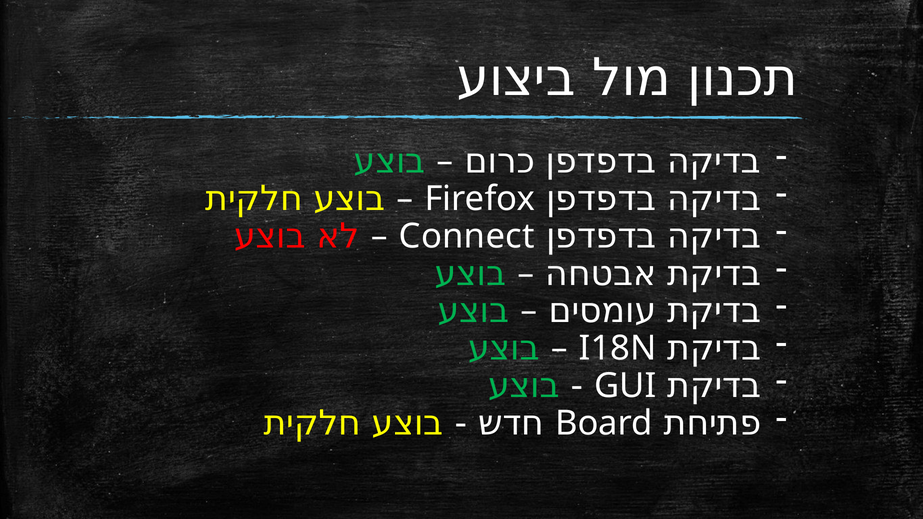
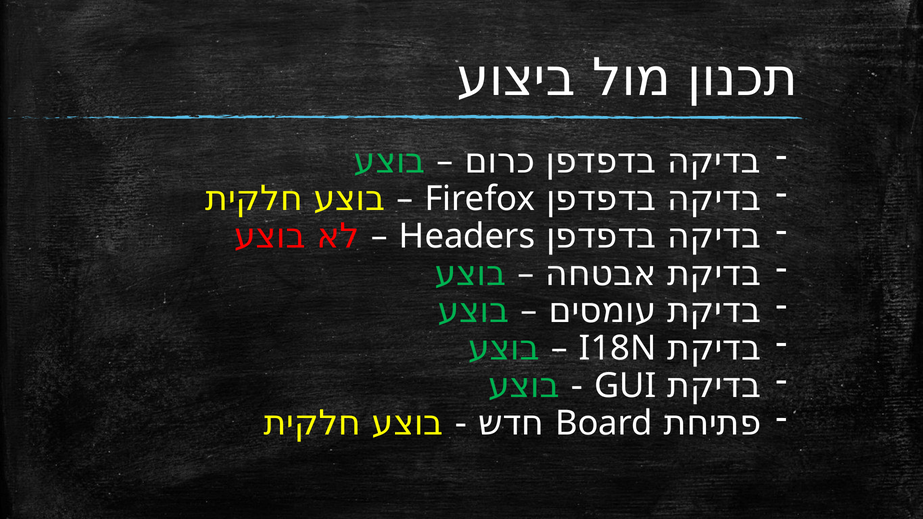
Connect: Connect -> Headers
